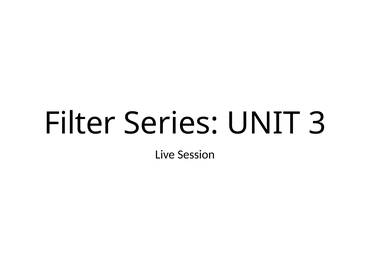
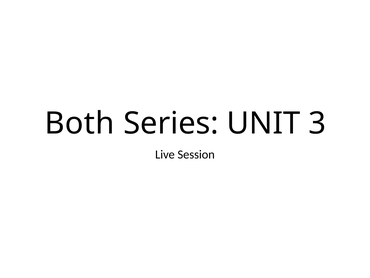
Filter: Filter -> Both
